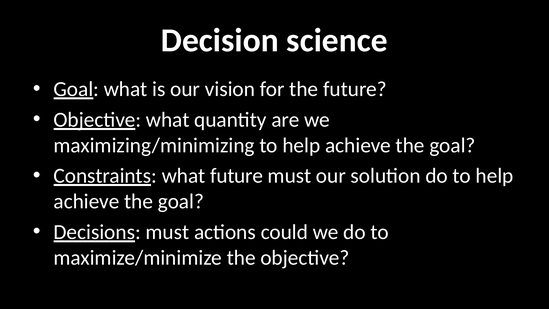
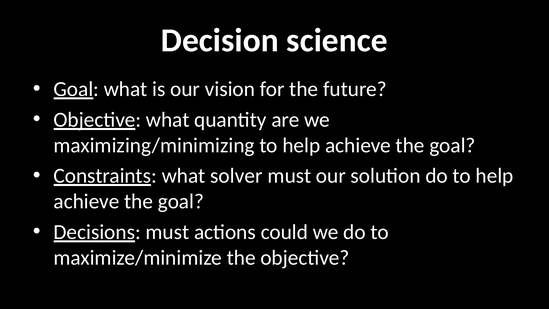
what future: future -> solver
